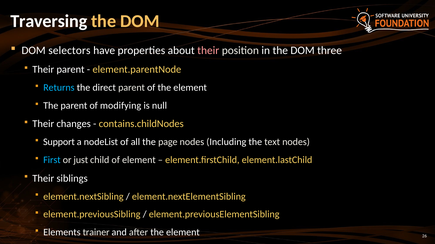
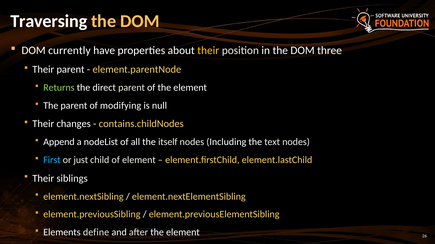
selectors: selectors -> currently
their at (208, 51) colour: pink -> yellow
Returns colour: light blue -> light green
Support: Support -> Append
page: page -> itself
trainer: trainer -> define
